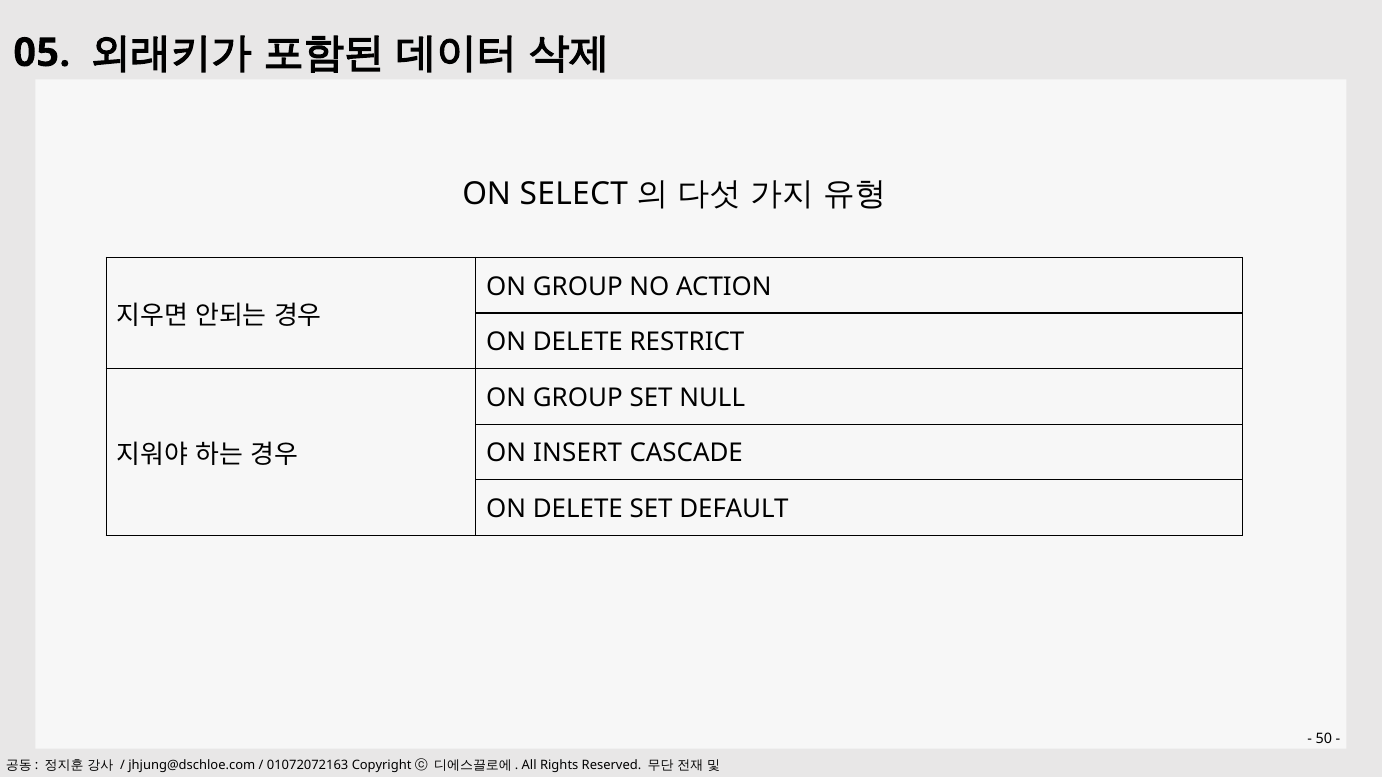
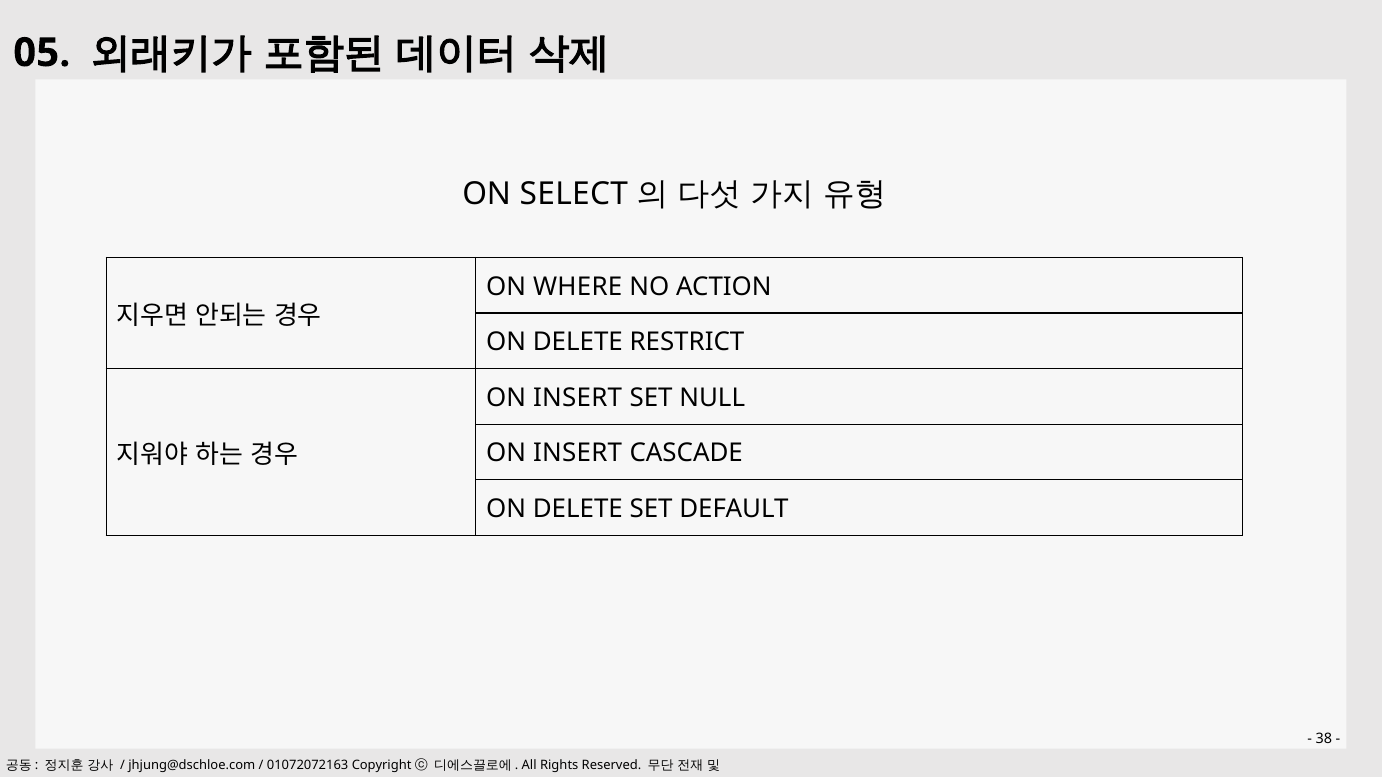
GROUP at (578, 287): GROUP -> WHERE
GROUP at (578, 398): GROUP -> INSERT
50: 50 -> 38
